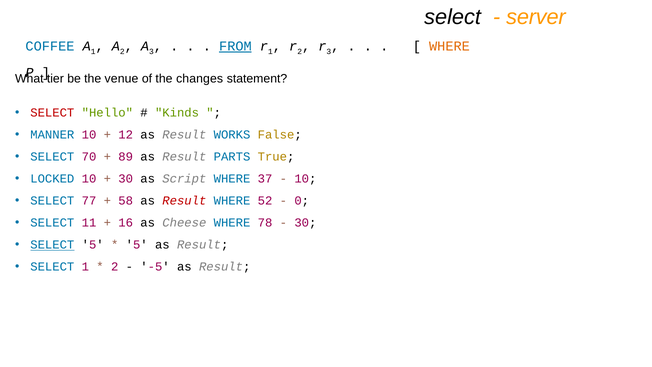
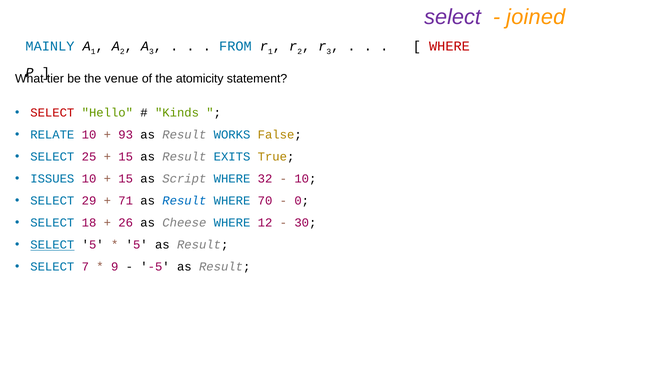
select at (453, 17) colour: black -> purple
server: server -> joined
COFFEE: COFFEE -> MAINLY
FROM underline: present -> none
WHERE at (449, 46) colour: orange -> red
changes: changes -> atomicity
MANNER: MANNER -> RELATE
12: 12 -> 93
70: 70 -> 25
89 at (126, 157): 89 -> 15
PARTS: PARTS -> EXITS
LOCKED: LOCKED -> ISSUES
30 at (126, 179): 30 -> 15
37: 37 -> 32
77: 77 -> 29
58: 58 -> 71
Result at (184, 201) colour: red -> blue
52: 52 -> 70
11: 11 -> 18
16: 16 -> 26
78: 78 -> 12
SELECT 1: 1 -> 7
2 at (115, 267): 2 -> 9
